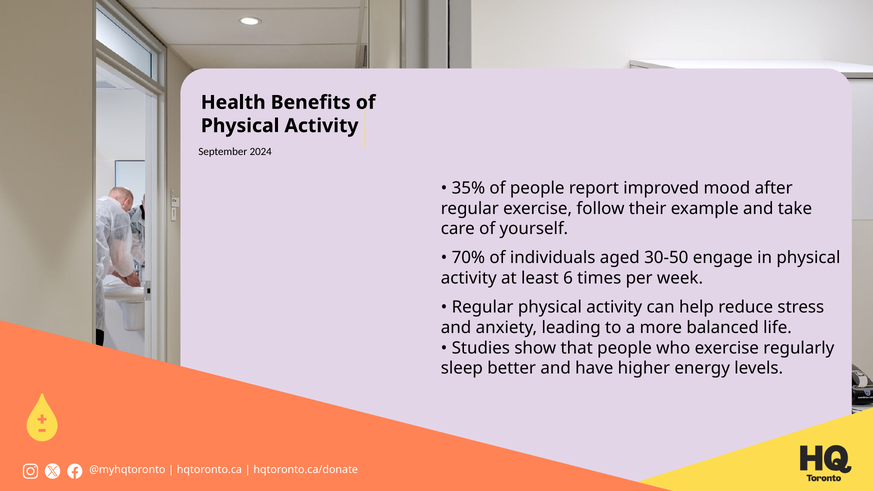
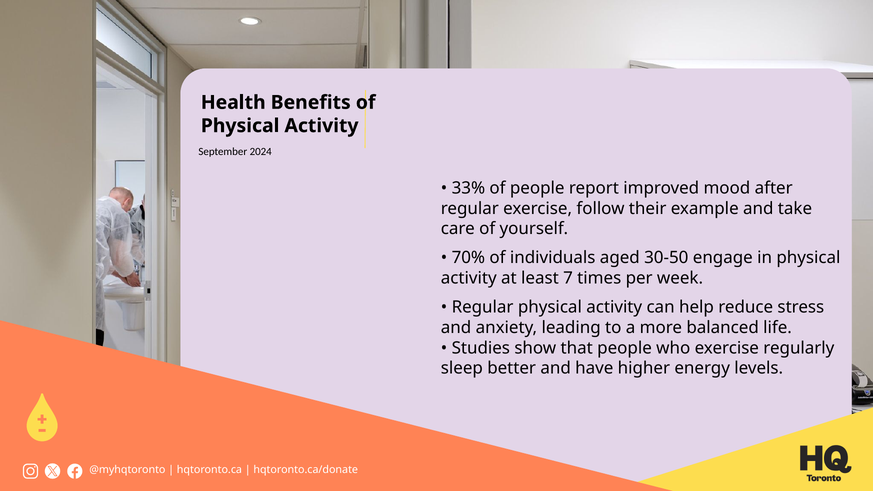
35%: 35% -> 33%
6: 6 -> 7
